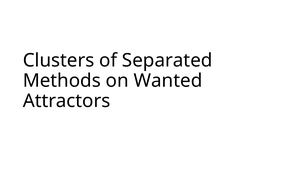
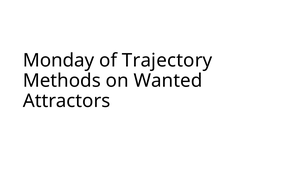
Clusters: Clusters -> Monday
Separated: Separated -> Trajectory
